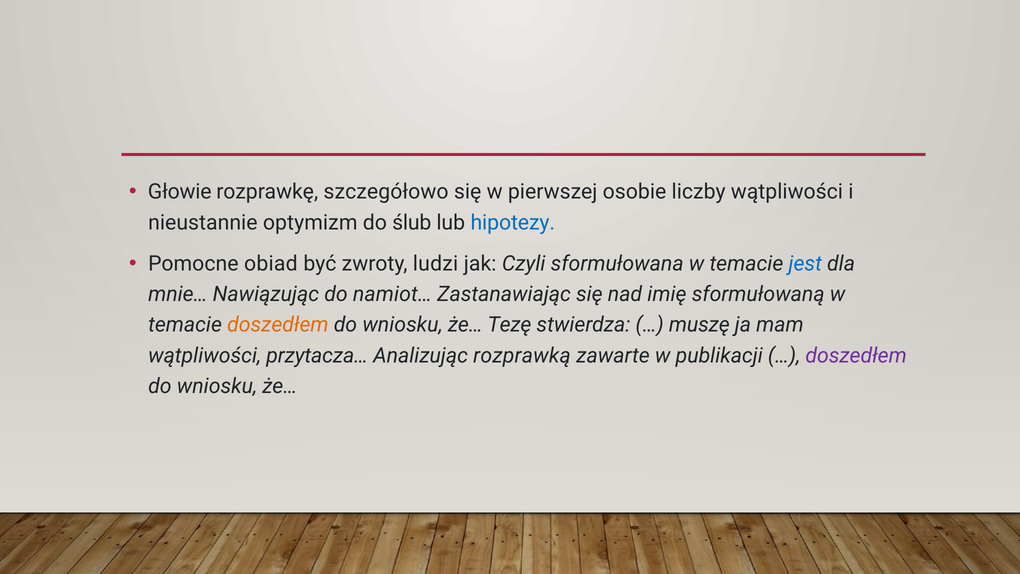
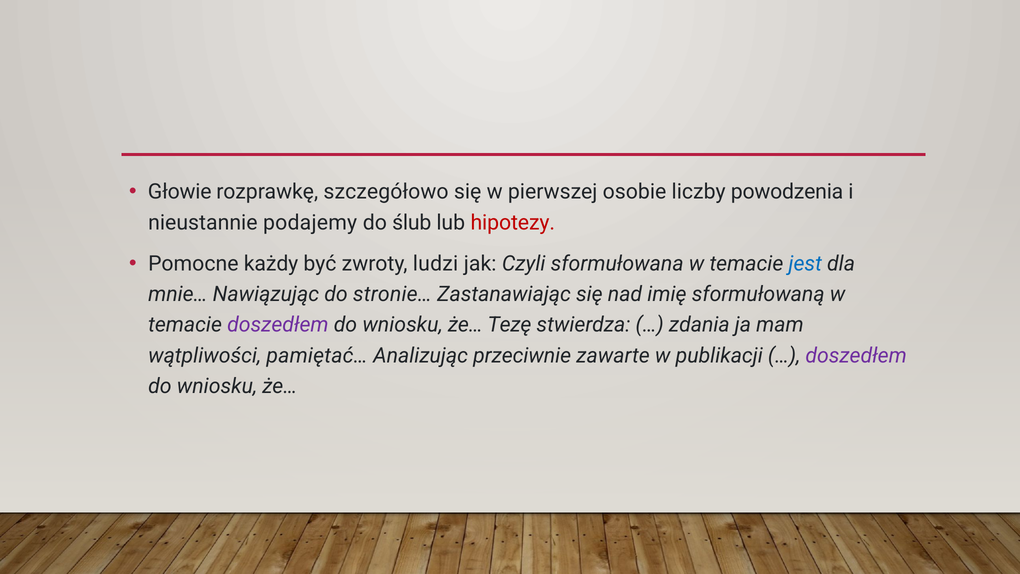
liczby wątpliwości: wątpliwości -> powodzenia
optymizm: optymizm -> podajemy
hipotezy colour: blue -> red
obiad: obiad -> każdy
namiot…: namiot… -> stronie…
doszedłem at (278, 325) colour: orange -> purple
muszę: muszę -> zdania
przytacza…: przytacza… -> pamiętać…
rozprawką: rozprawką -> przeciwnie
